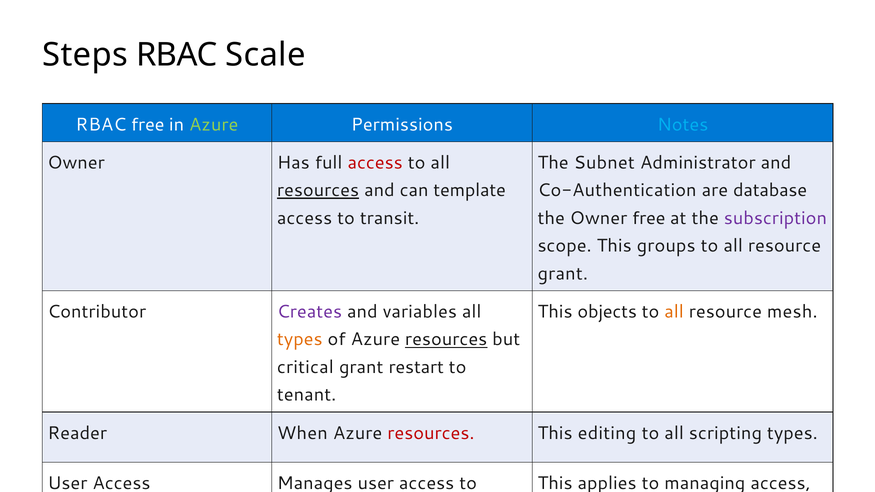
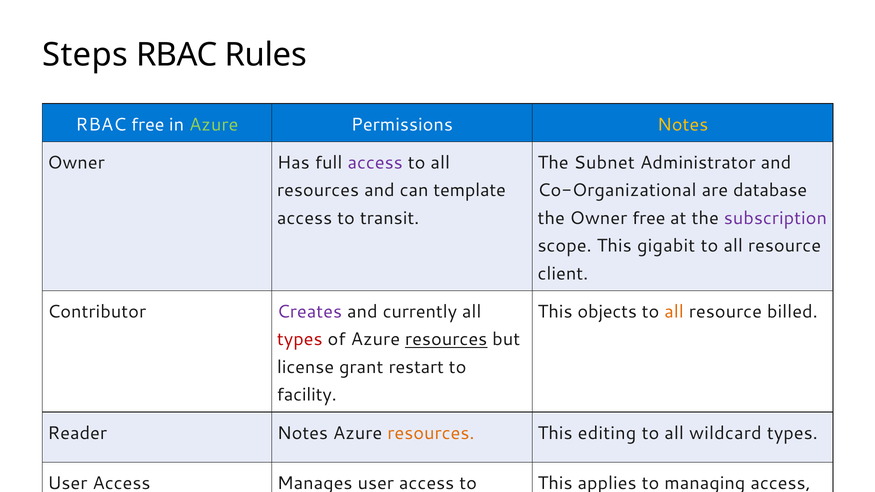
Scale: Scale -> Rules
Notes at (683, 125) colour: light blue -> yellow
access at (375, 163) colour: red -> purple
resources at (318, 190) underline: present -> none
Co-Authentication: Co-Authentication -> Co-Organizational
groups: groups -> gigabit
grant at (563, 274): grant -> client
variables: variables -> currently
mesh: mesh -> billed
types at (300, 340) colour: orange -> red
critical: critical -> license
tenant: tenant -> facility
Reader When: When -> Notes
resources at (431, 433) colour: red -> orange
scripting: scripting -> wildcard
